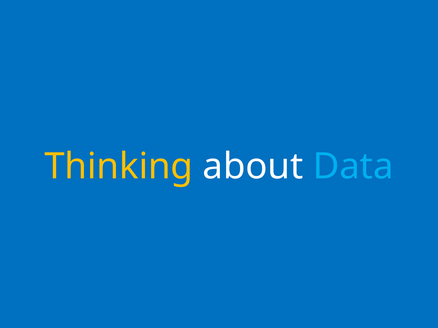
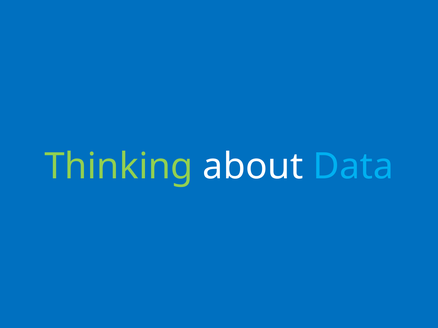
Thinking colour: yellow -> light green
